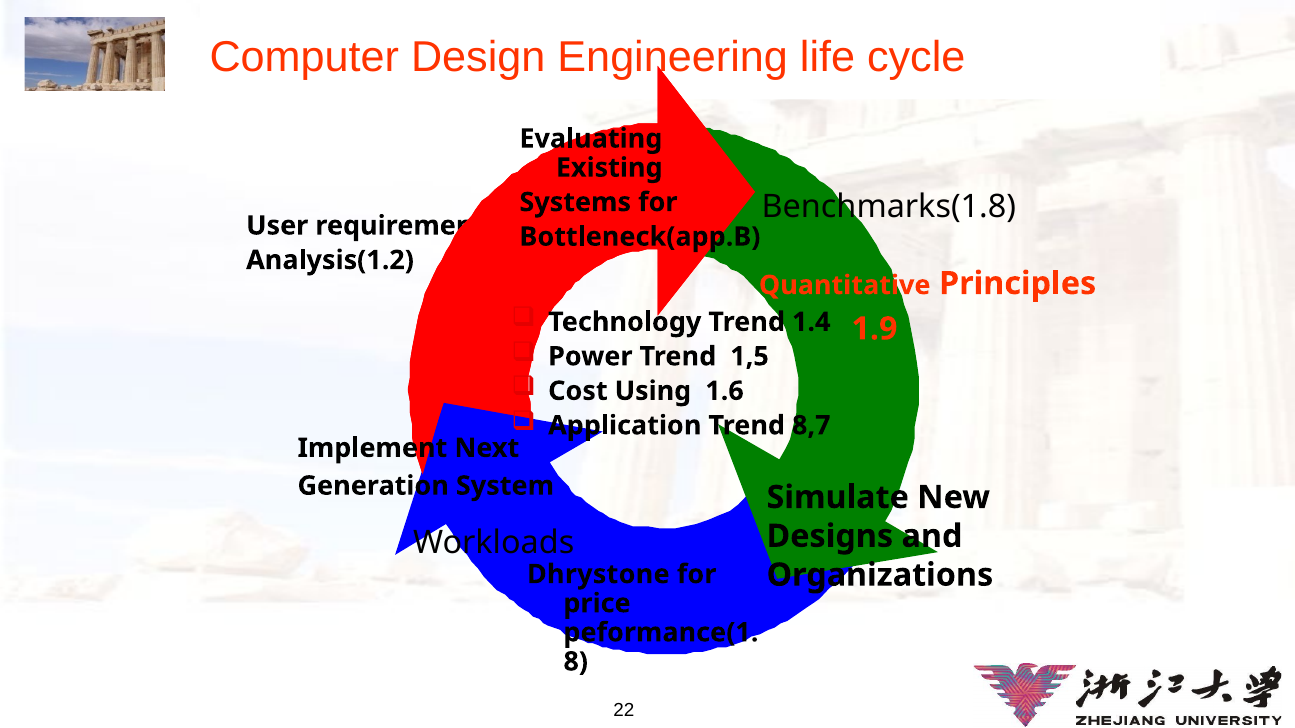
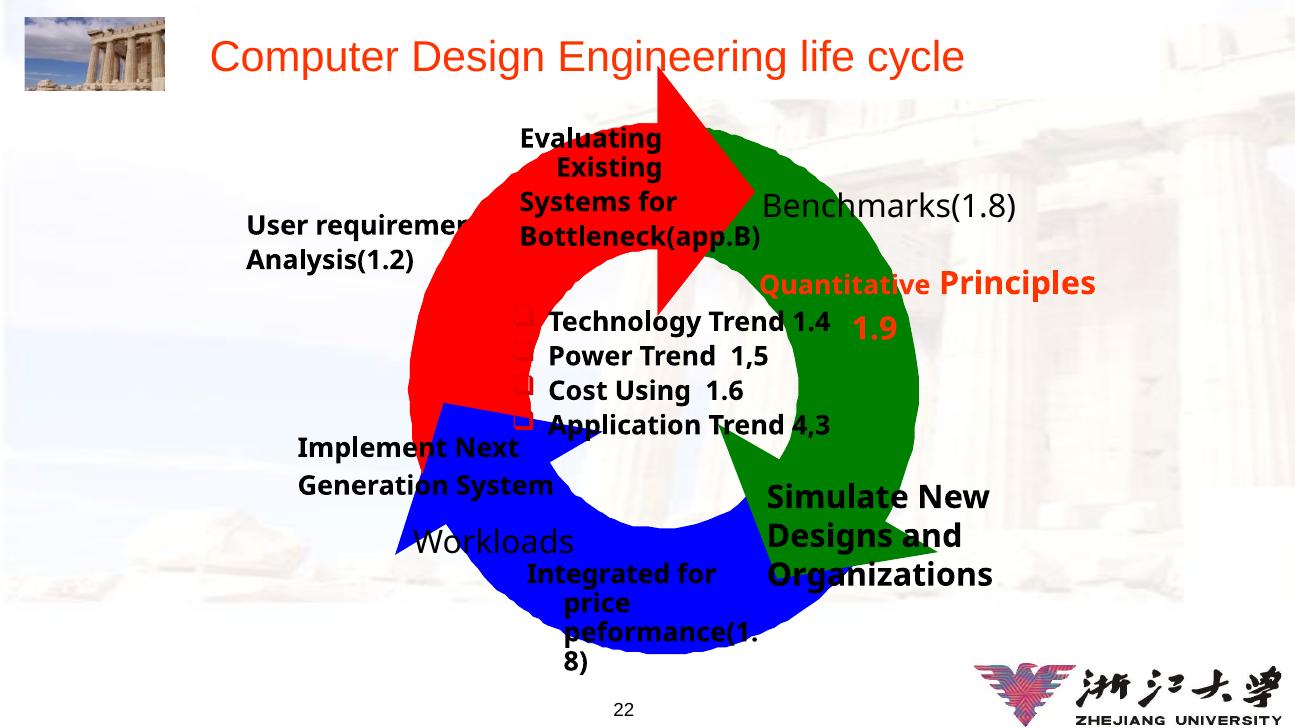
8,7: 8,7 -> 4,3
Dhrystone: Dhrystone -> Integrated
